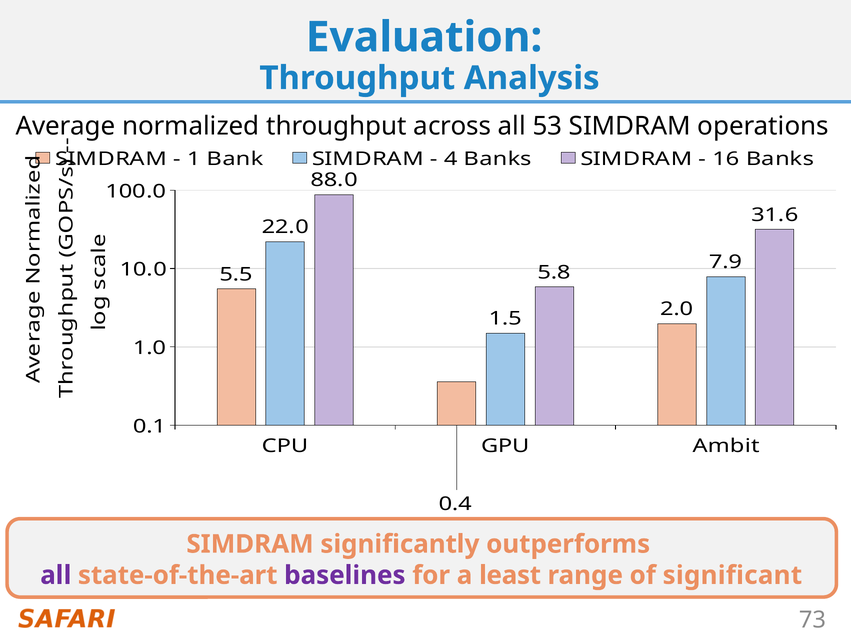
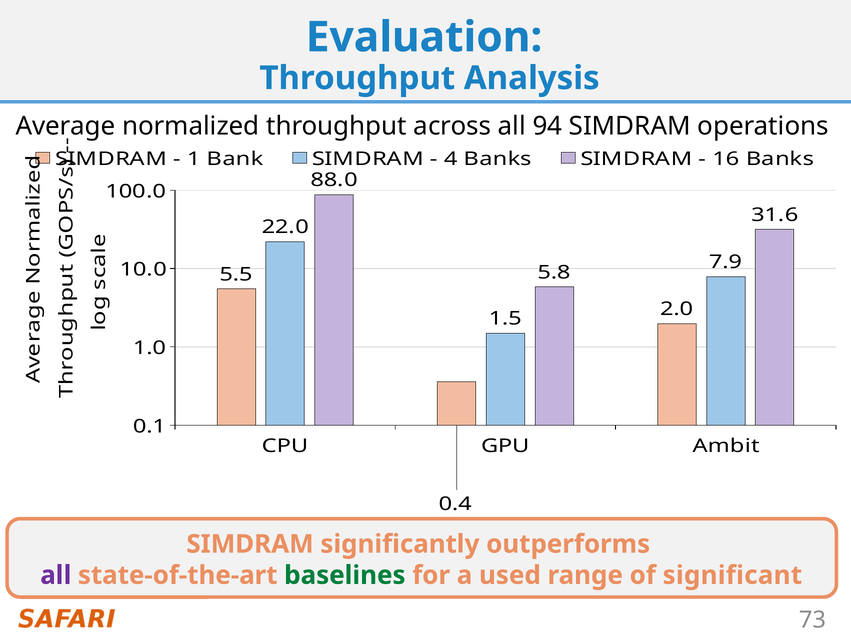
53: 53 -> 94
baselines colour: purple -> green
least: least -> used
